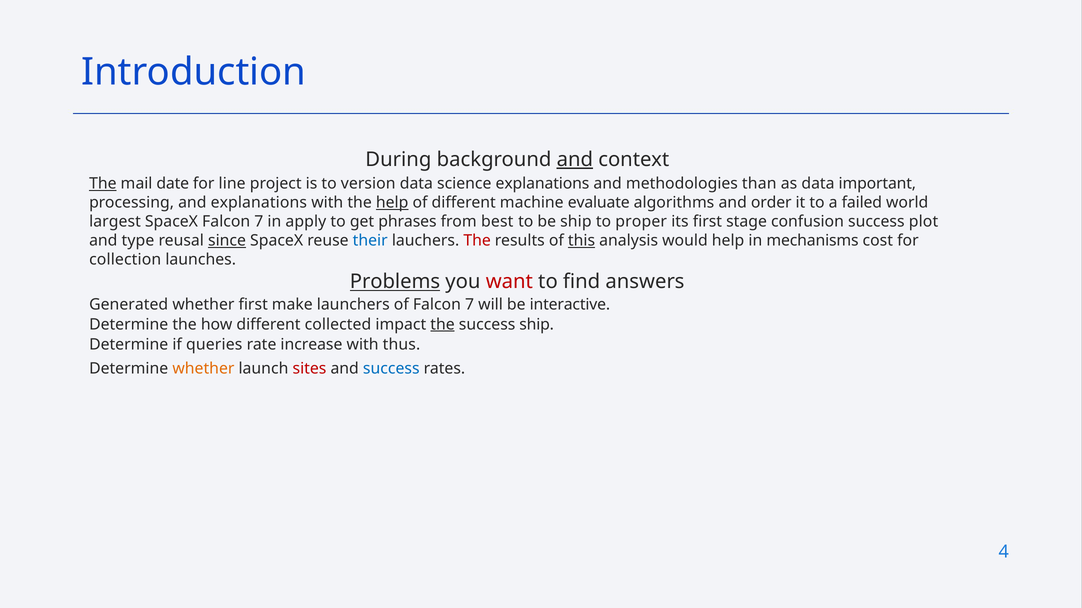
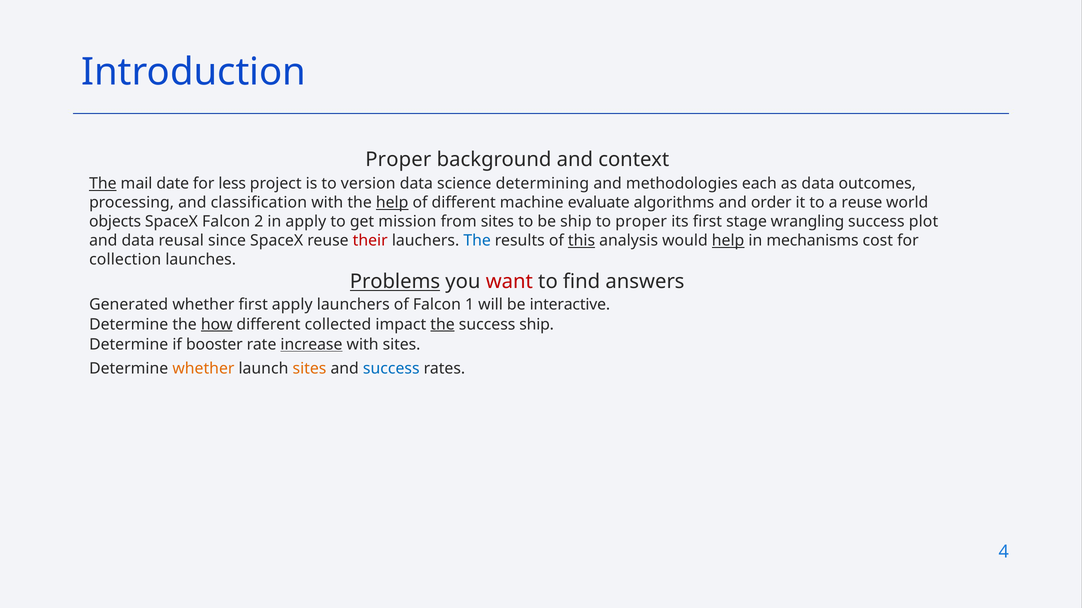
During at (398, 160): During -> Proper
and at (575, 160) underline: present -> none
line: line -> less
science explanations: explanations -> determining
than: than -> each
important: important -> outcomes
and explanations: explanations -> classification
a failed: failed -> reuse
largest: largest -> objects
SpaceX Falcon 7: 7 -> 2
phrases: phrases -> mission
from best: best -> sites
confusion: confusion -> wrangling
and type: type -> data
since underline: present -> none
their colour: blue -> red
The at (477, 241) colour: red -> blue
help at (728, 241) underline: none -> present
first make: make -> apply
of Falcon 7: 7 -> 1
how underline: none -> present
queries: queries -> booster
increase underline: none -> present
with thus: thus -> sites
sites at (309, 369) colour: red -> orange
